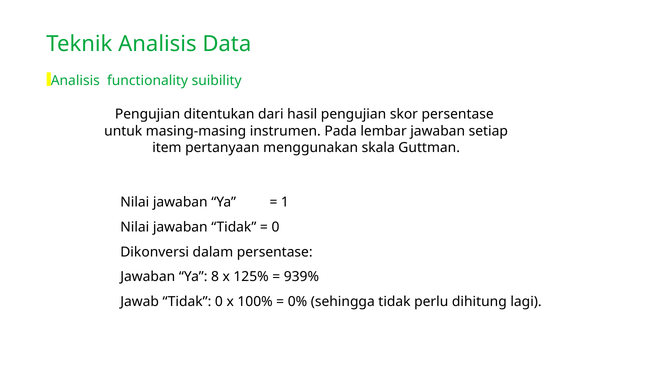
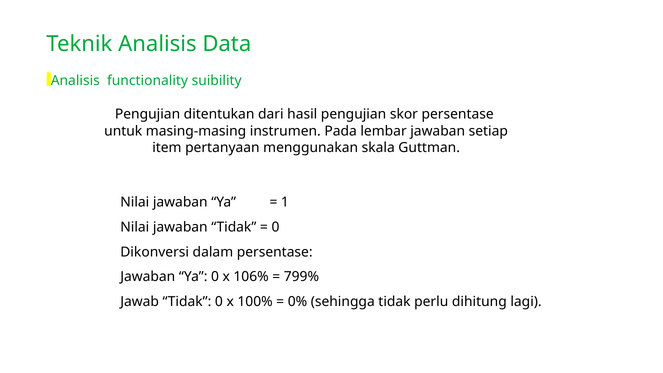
Ya 8: 8 -> 0
125%: 125% -> 106%
939%: 939% -> 799%
